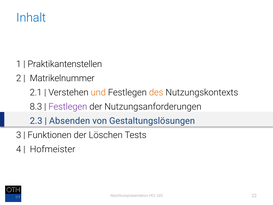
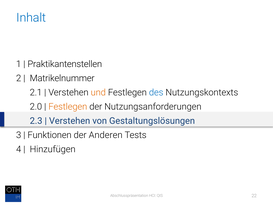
des colour: orange -> blue
8.3: 8.3 -> 2.0
Festlegen at (68, 107) colour: purple -> orange
Absenden at (70, 121): Absenden -> Verstehen
Löschen: Löschen -> Anderen
Hofmeister: Hofmeister -> Hinzufügen
